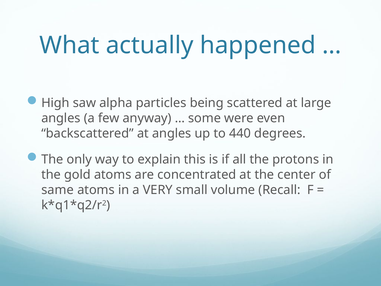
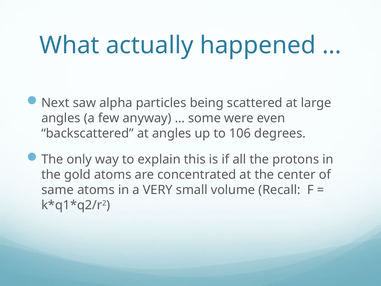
High: High -> Next
440: 440 -> 106
